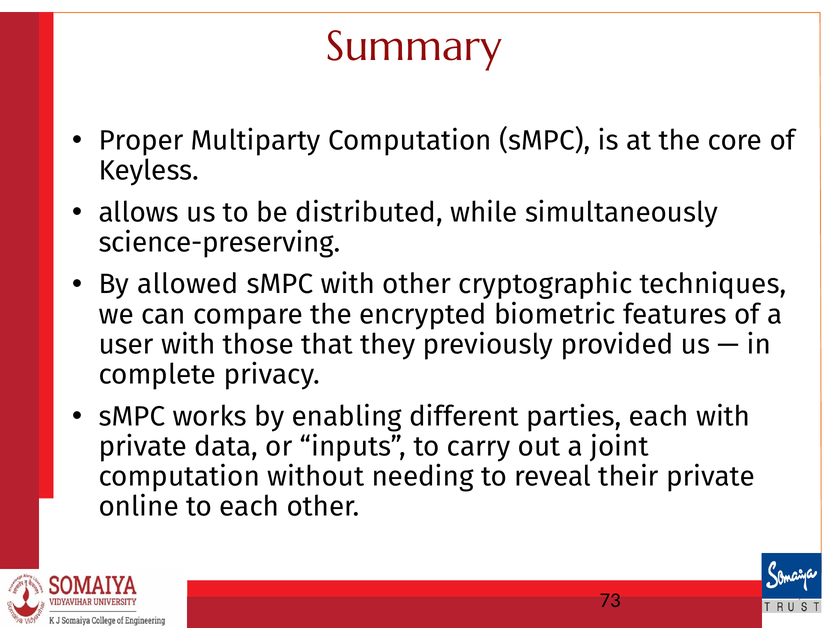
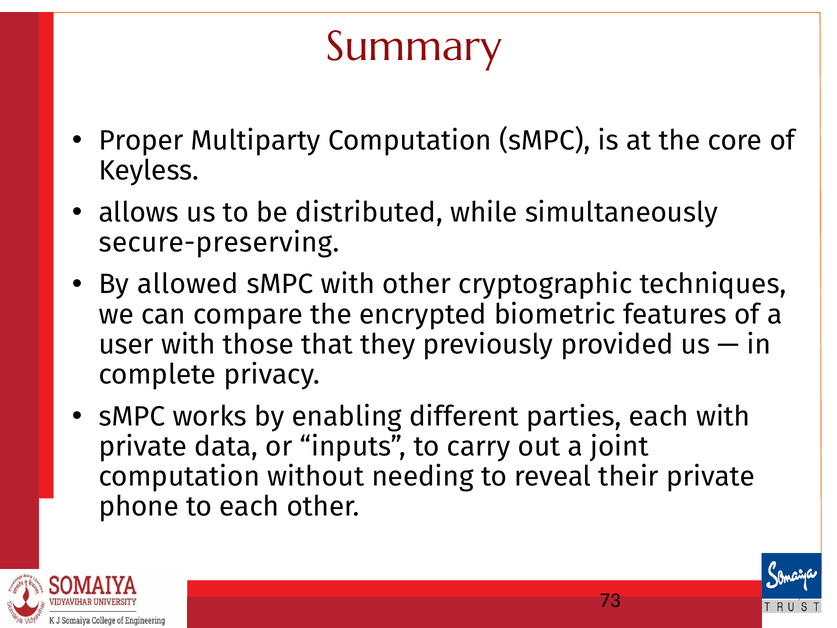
science-preserving: science-preserving -> secure-preserving
online: online -> phone
